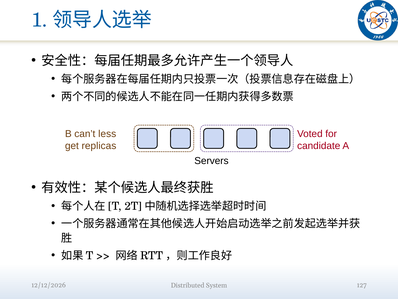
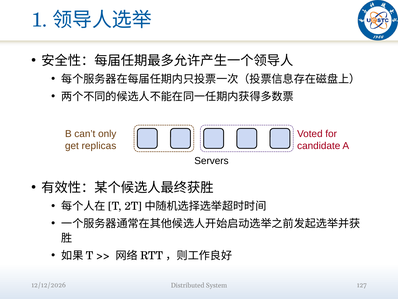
less: less -> only
